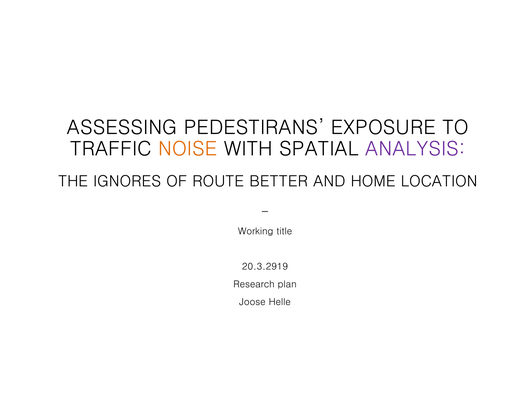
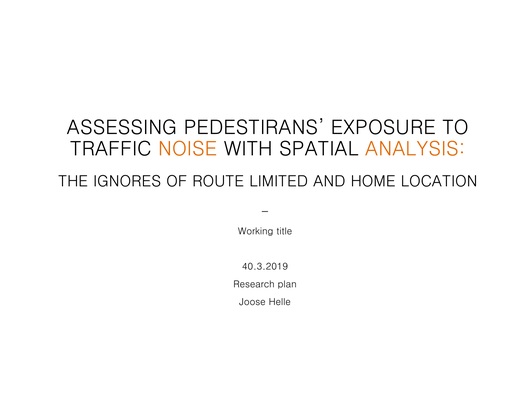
ANALYSIS colour: purple -> orange
BETTER: BETTER -> LIMITED
20.3.2919: 20.3.2919 -> 40.3.2019
